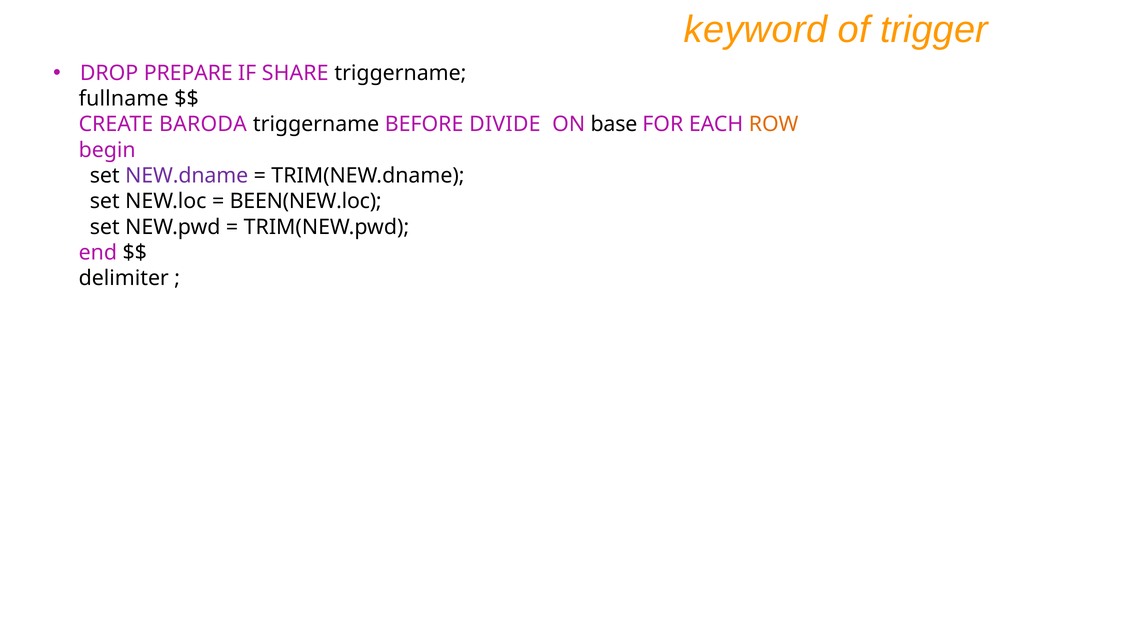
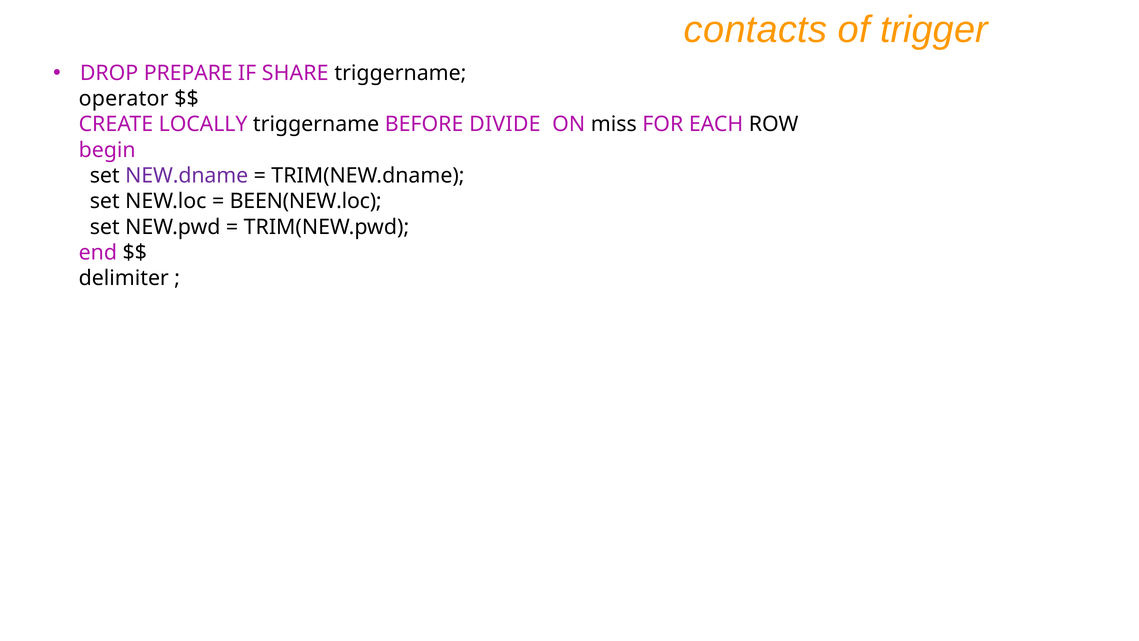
keyword: keyword -> contacts
fullname: fullname -> operator
BARODA: BARODA -> LOCALLY
base: base -> miss
ROW colour: orange -> black
